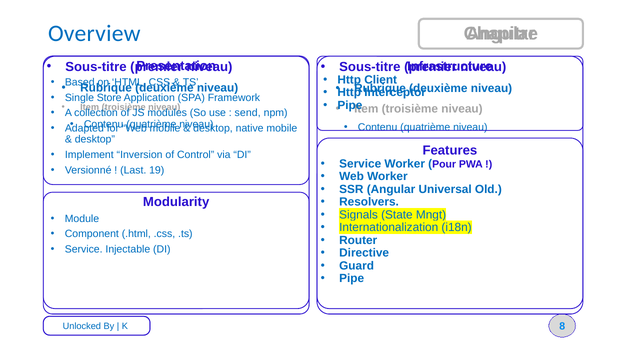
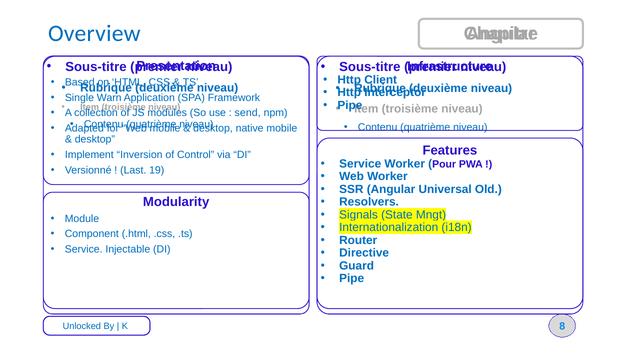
Store: Store -> Warn
